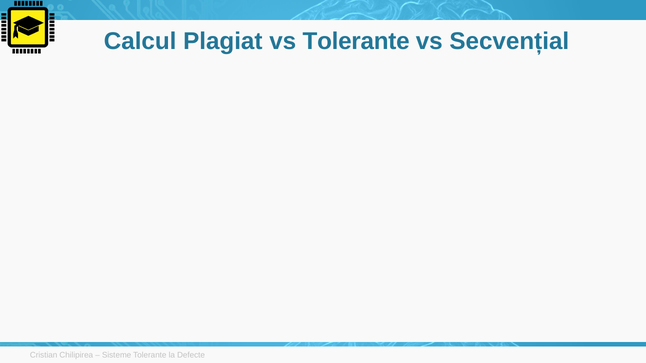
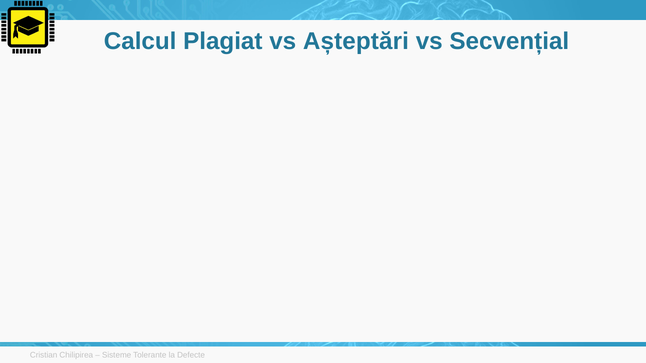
vs Tolerante: Tolerante -> Așteptări
